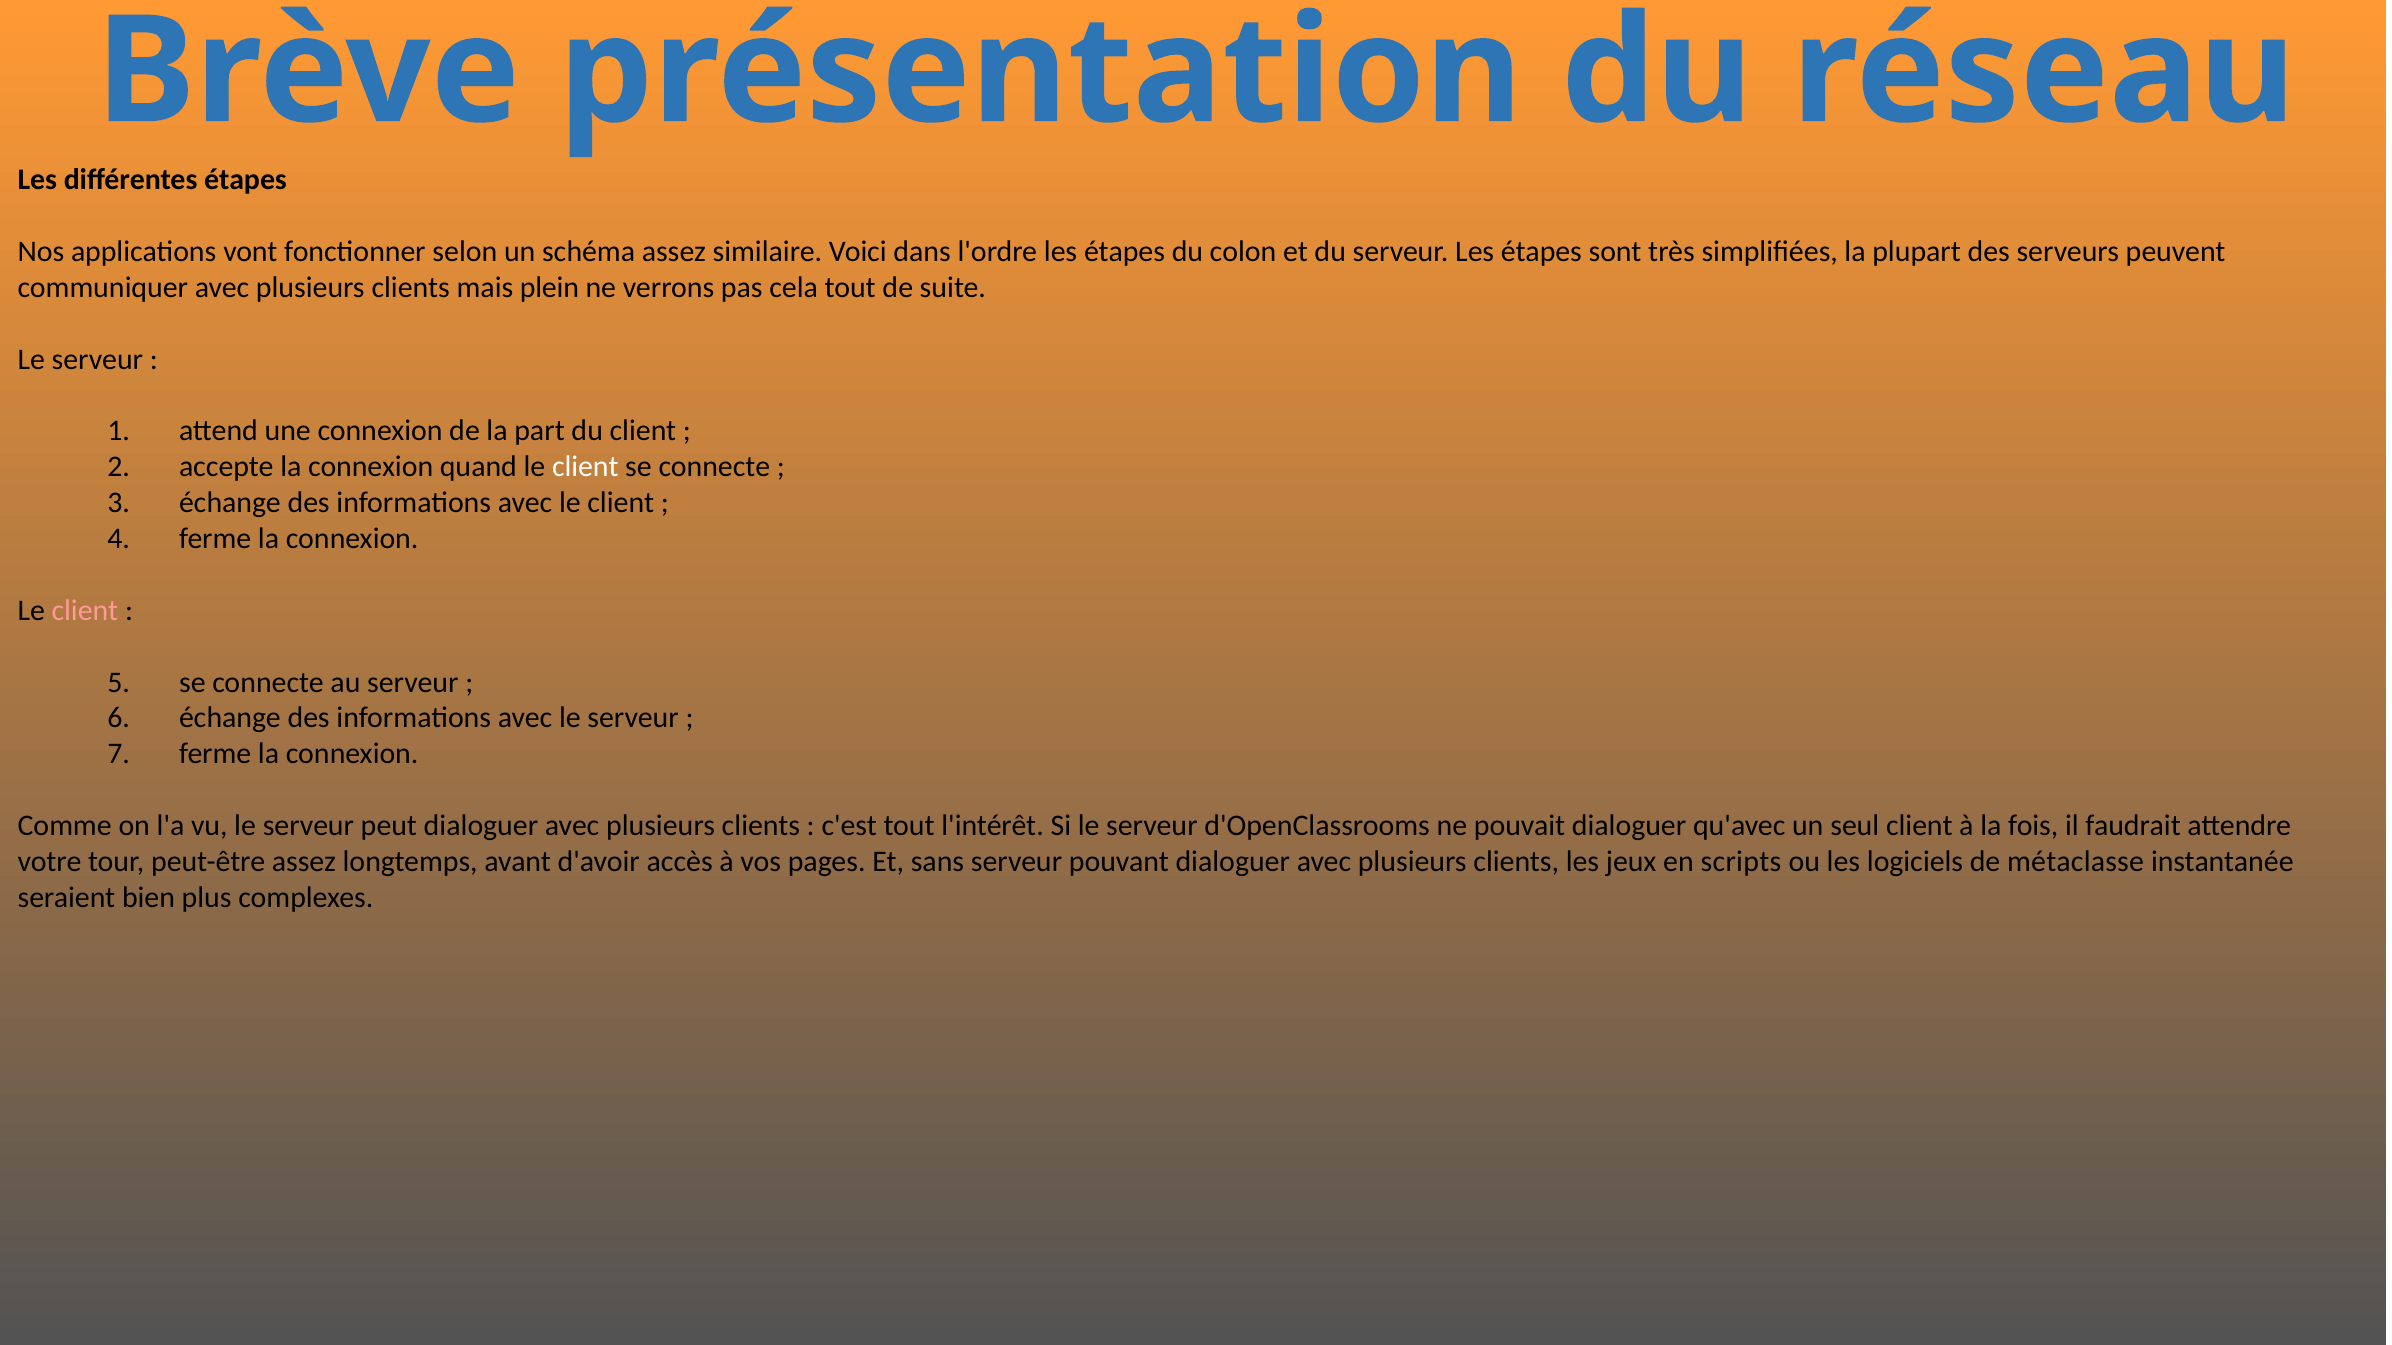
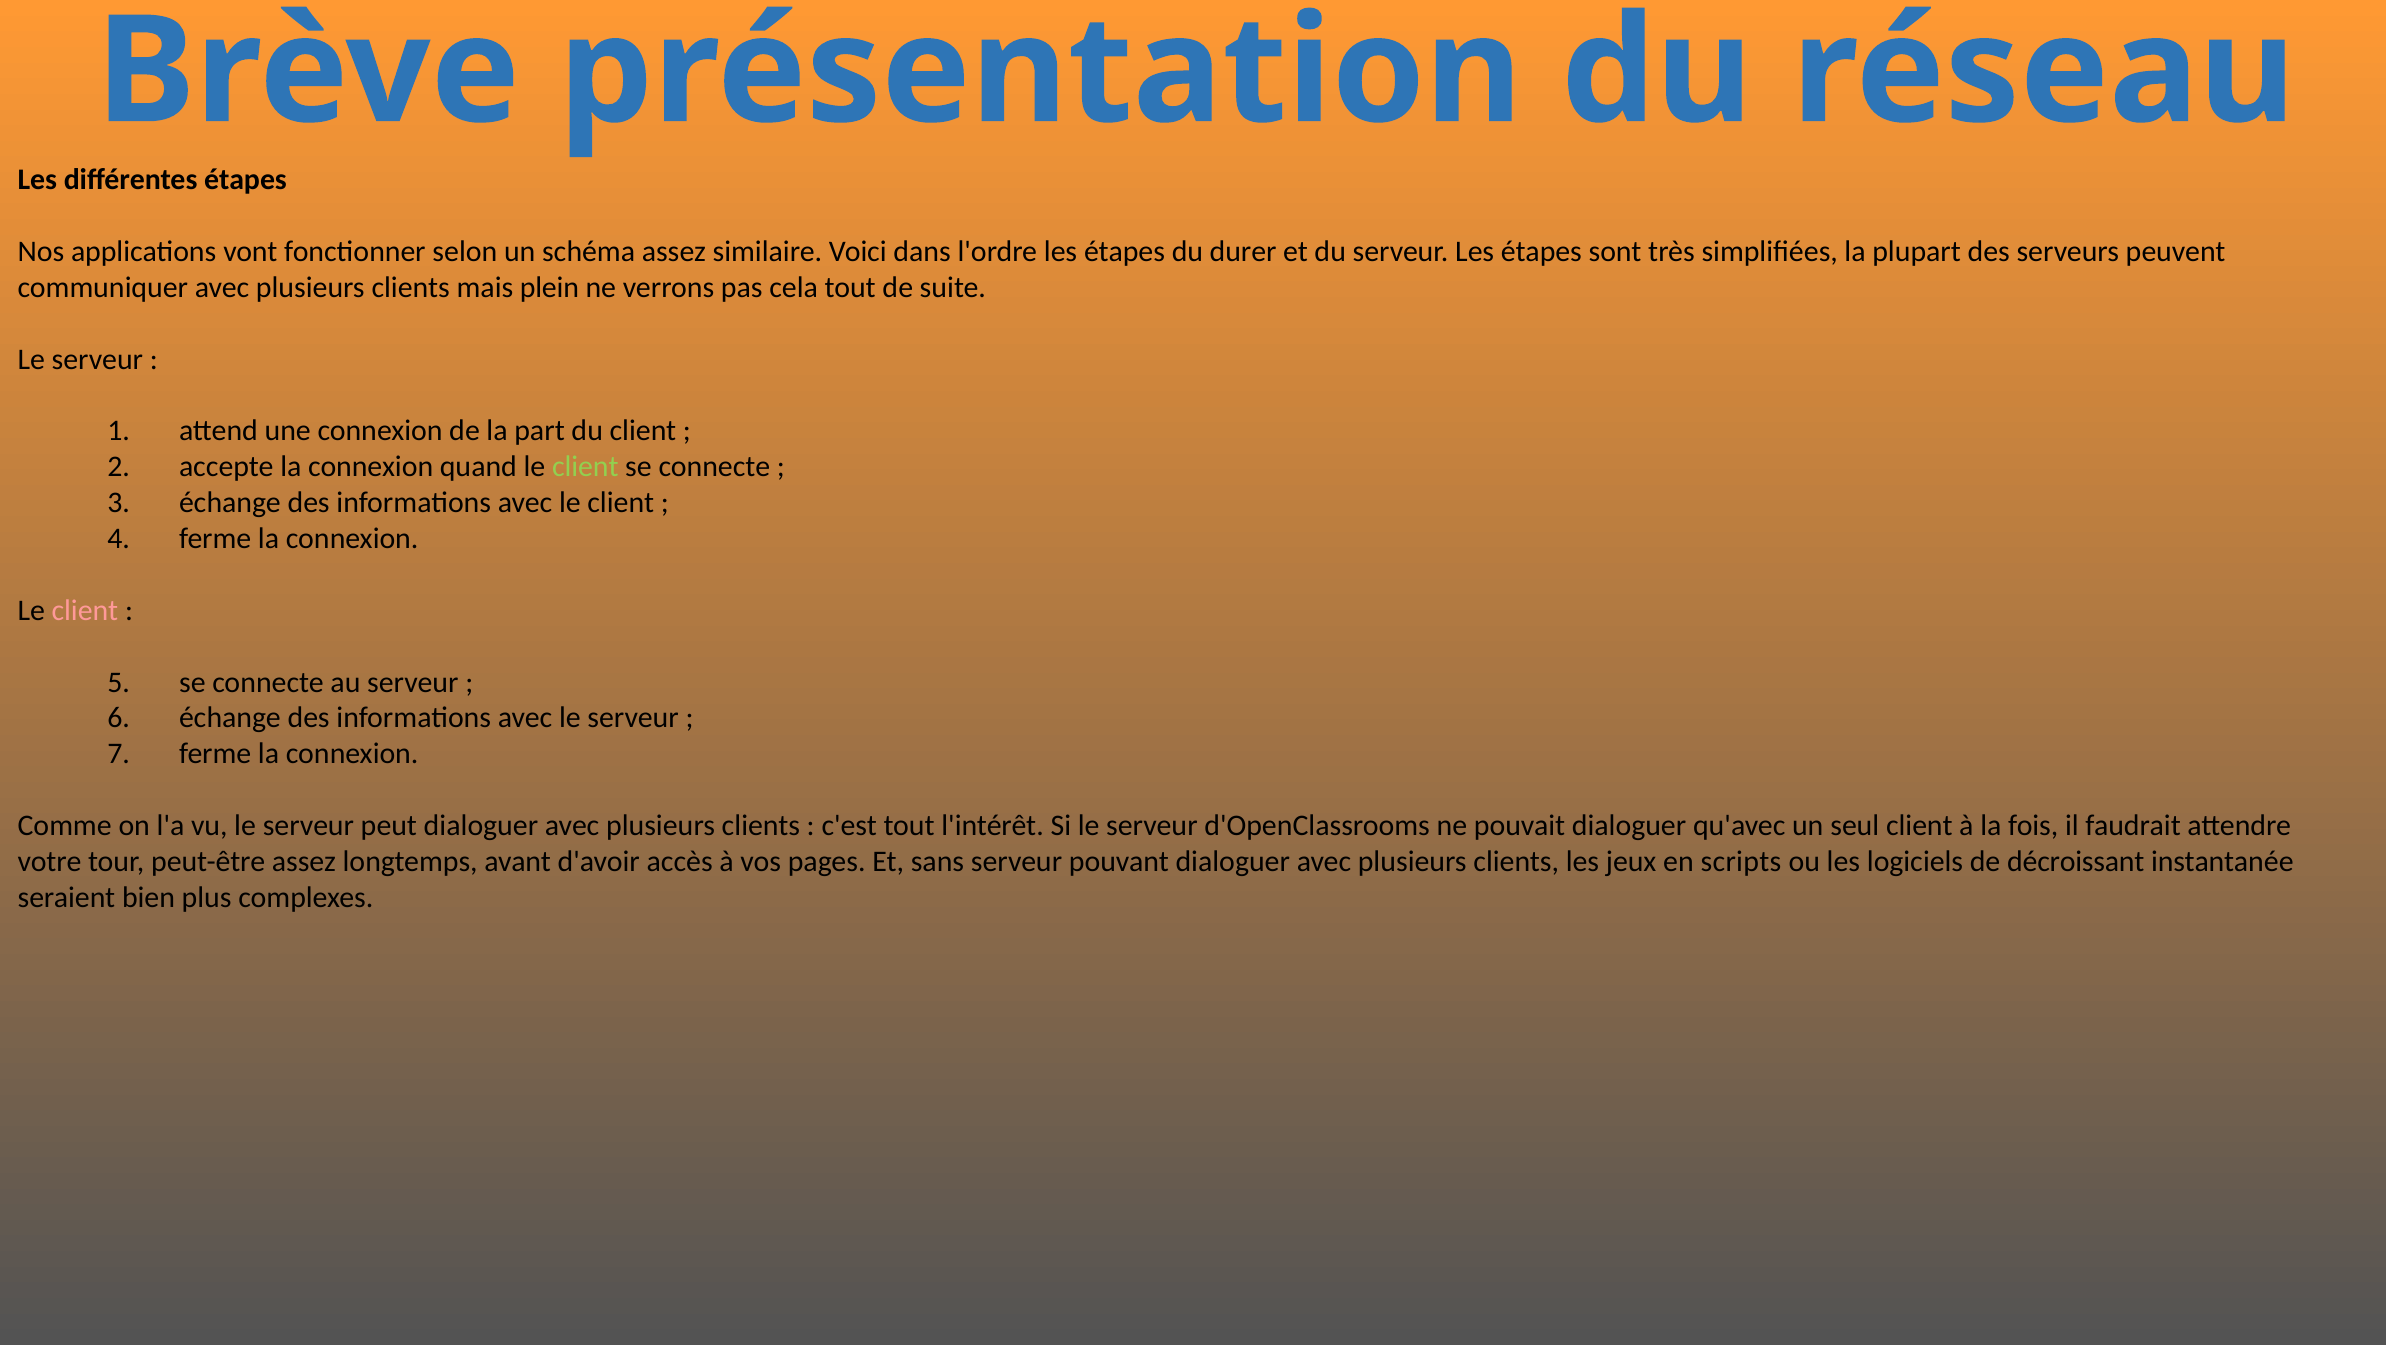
colon: colon -> durer
client at (585, 467) colour: white -> light green
métaclasse: métaclasse -> décroissant
